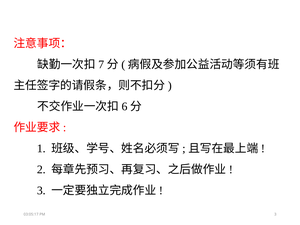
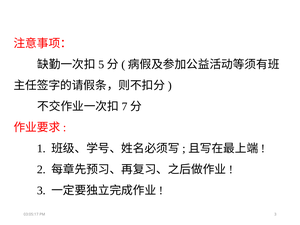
7: 7 -> 5
6: 6 -> 7
